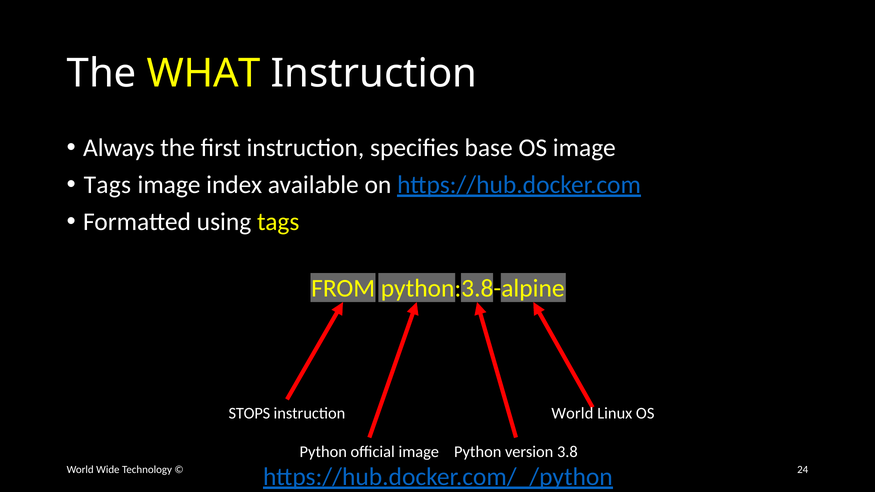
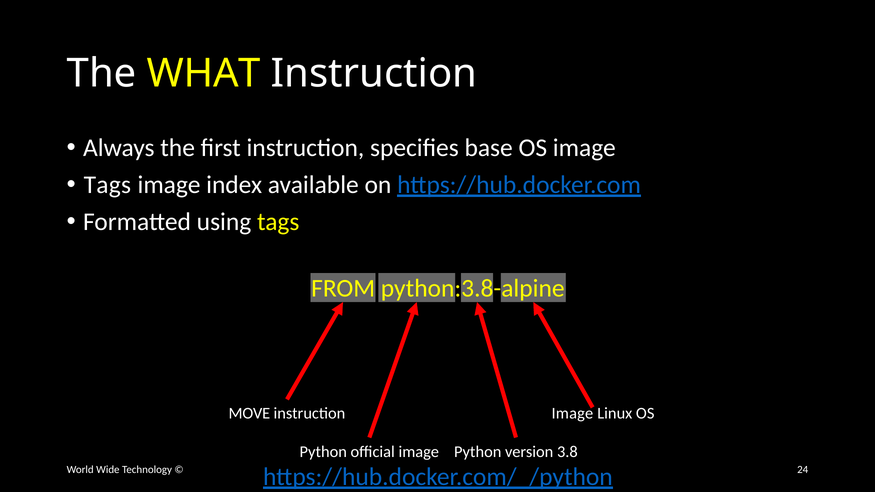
STOPS: STOPS -> MOVE
World at (572, 414): World -> Image
